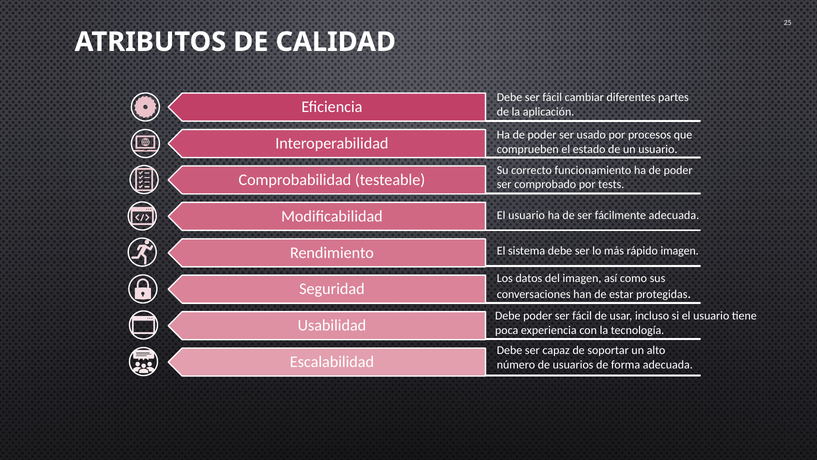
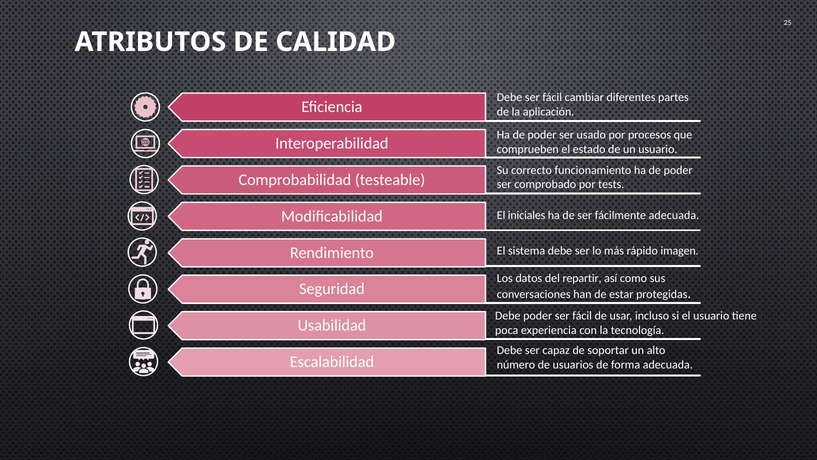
usuario at (527, 215): usuario -> iniciales
del imagen: imagen -> repartir
